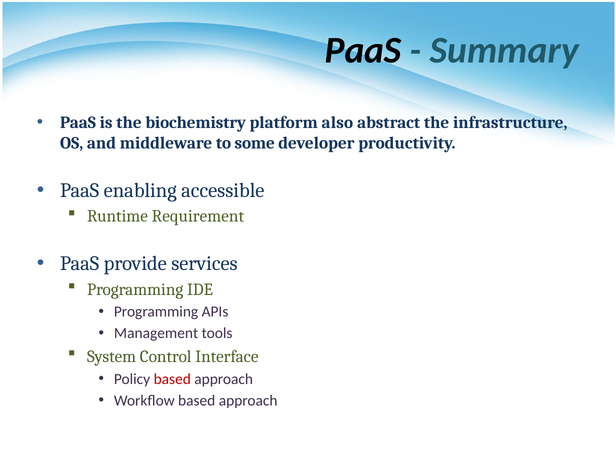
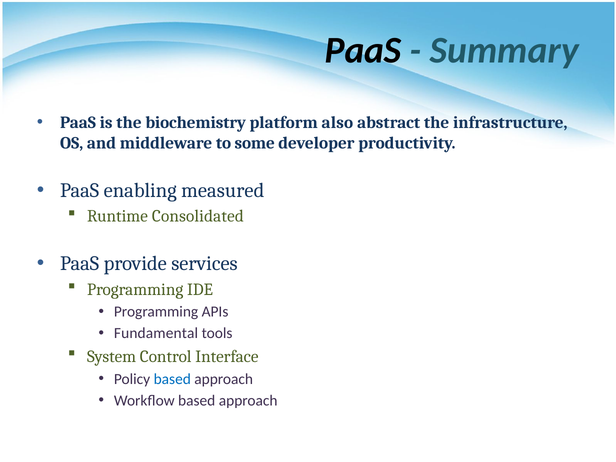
accessible: accessible -> measured
Requirement: Requirement -> Consolidated
Management: Management -> Fundamental
based at (172, 379) colour: red -> blue
